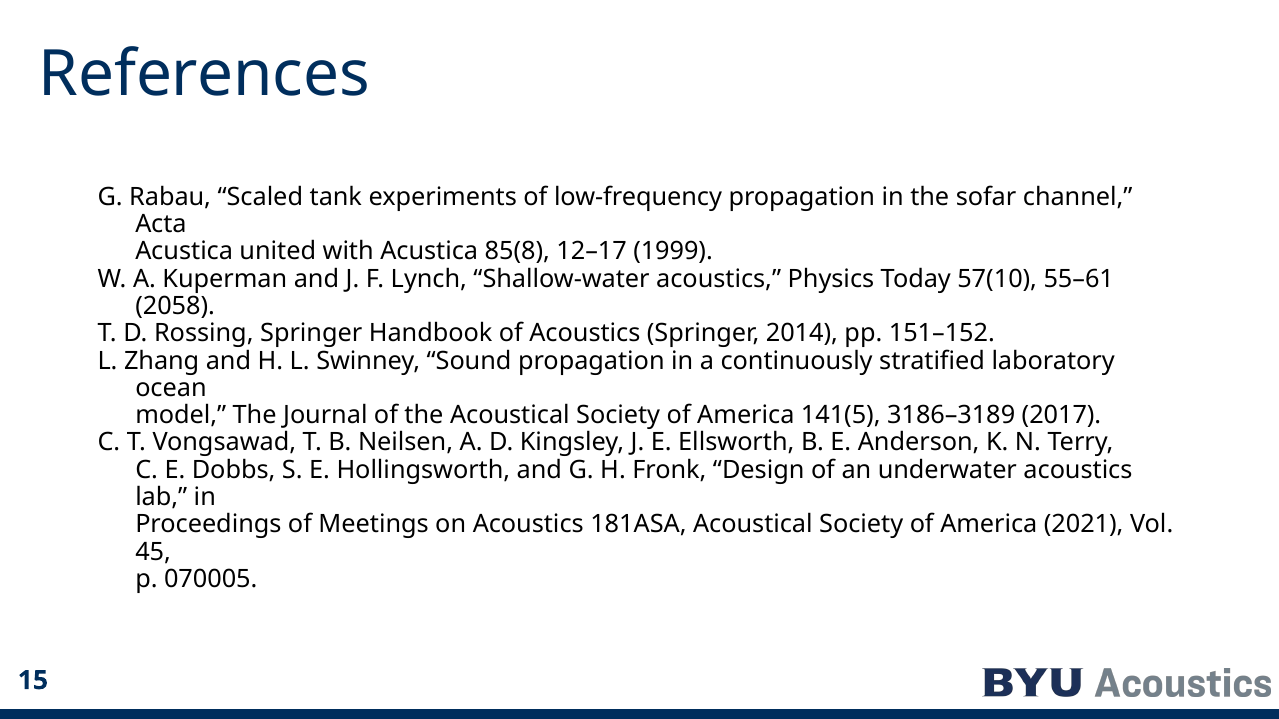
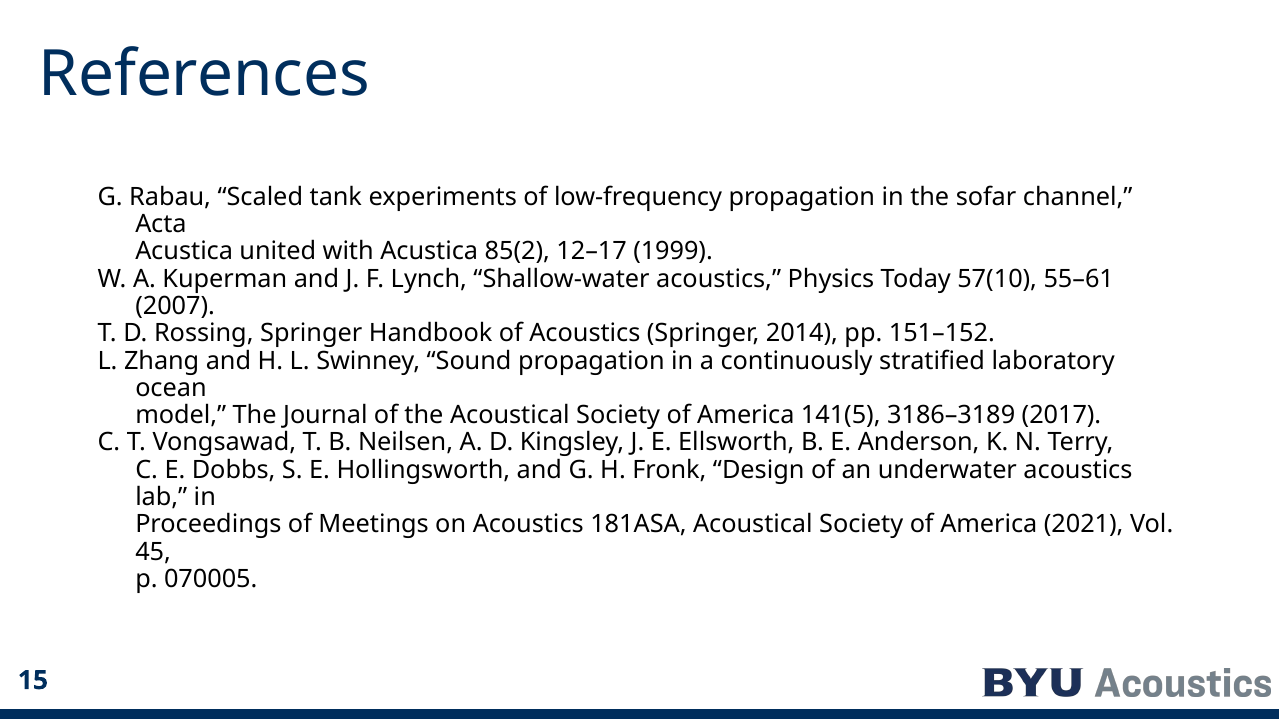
85(8: 85(8 -> 85(2
2058: 2058 -> 2007
